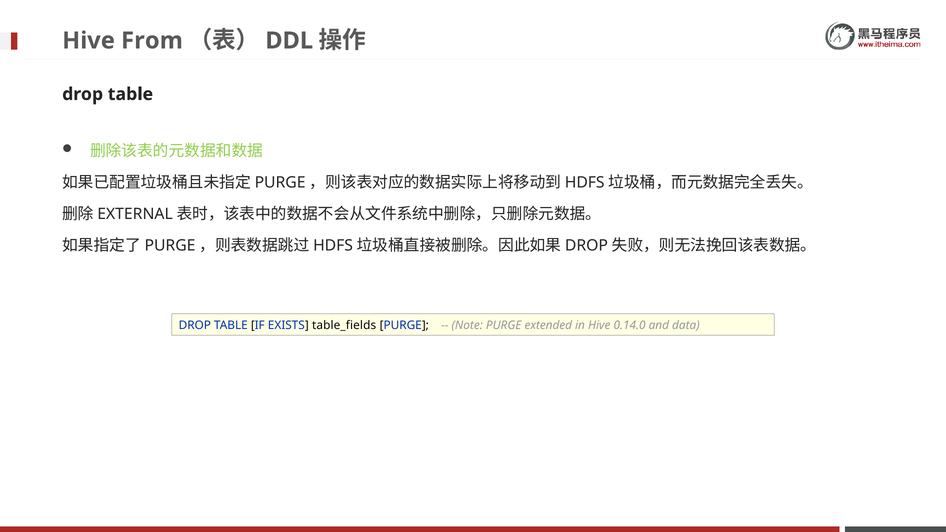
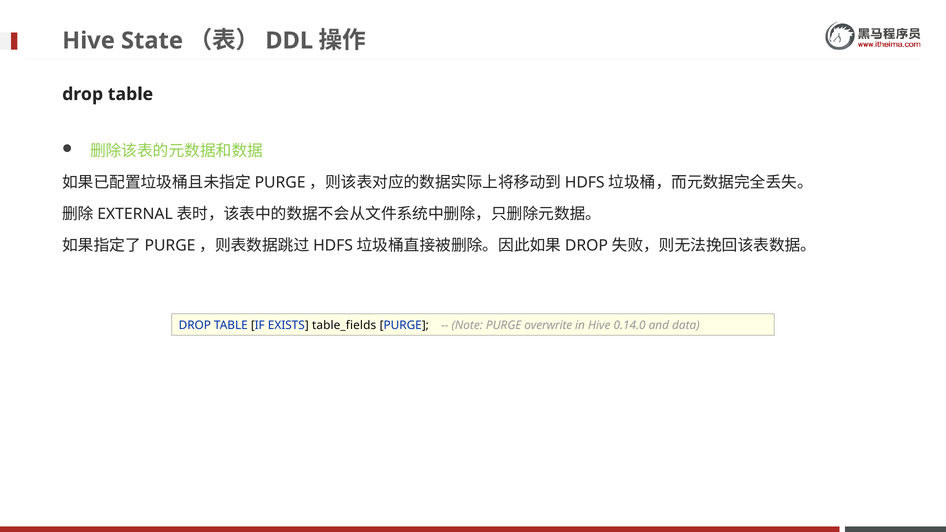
From: From -> State
extended: extended -> overwrite
